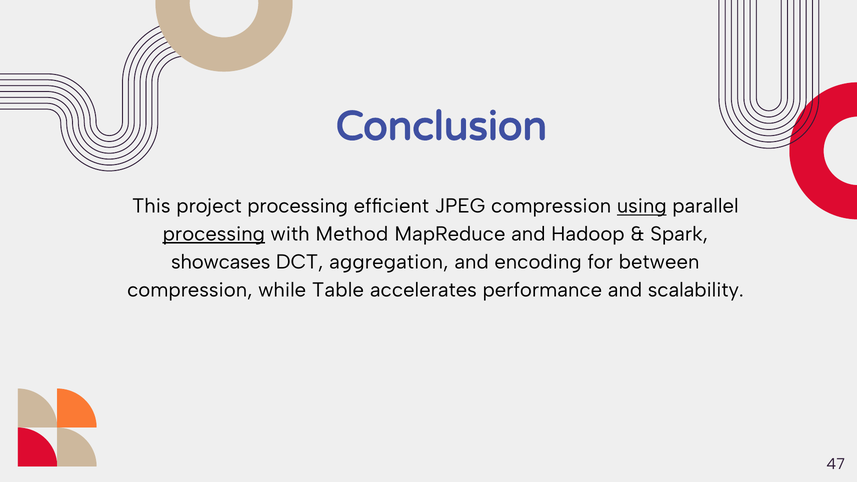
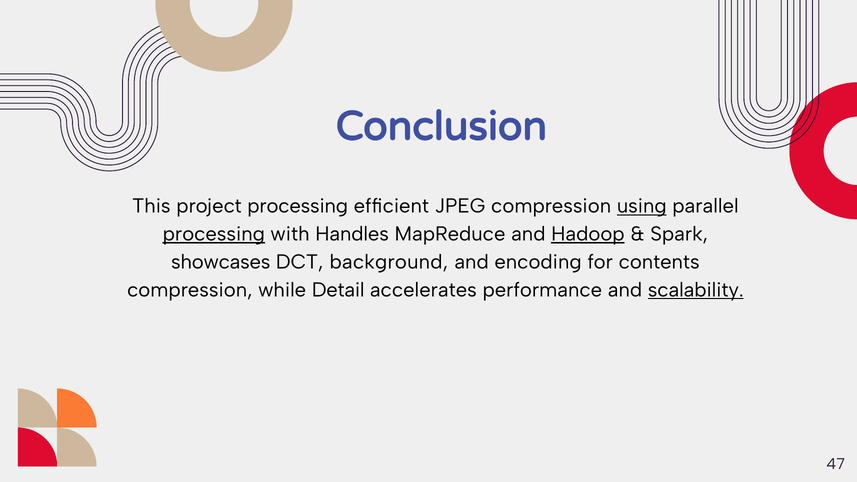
Method: Method -> Handles
Hadoop underline: none -> present
aggregation: aggregation -> background
between: between -> contents
Table: Table -> Detail
scalability underline: none -> present
